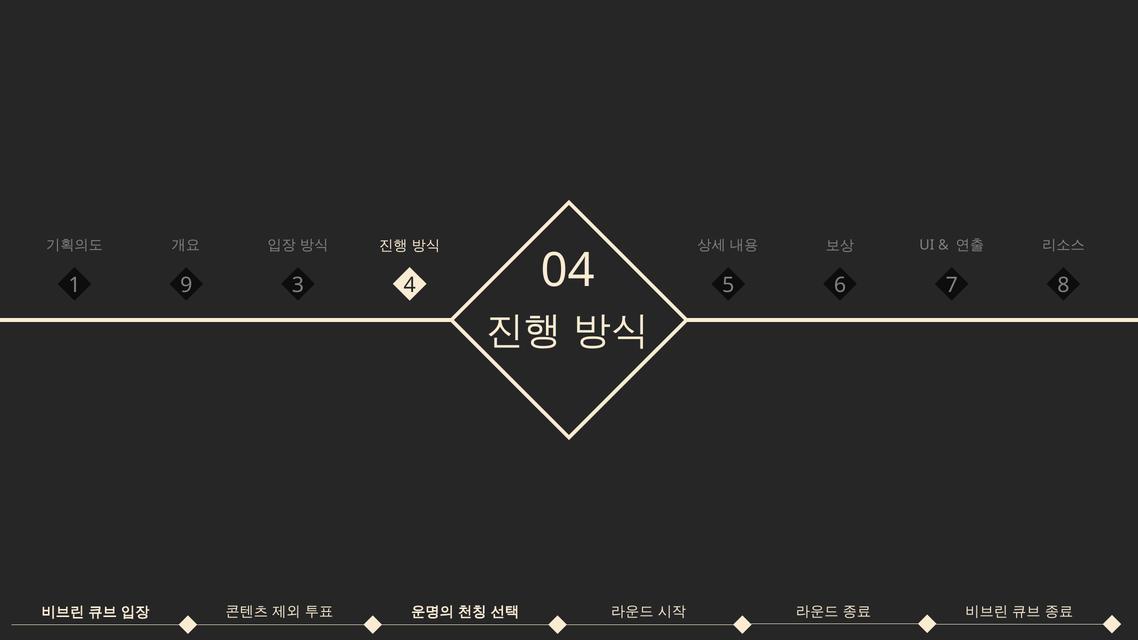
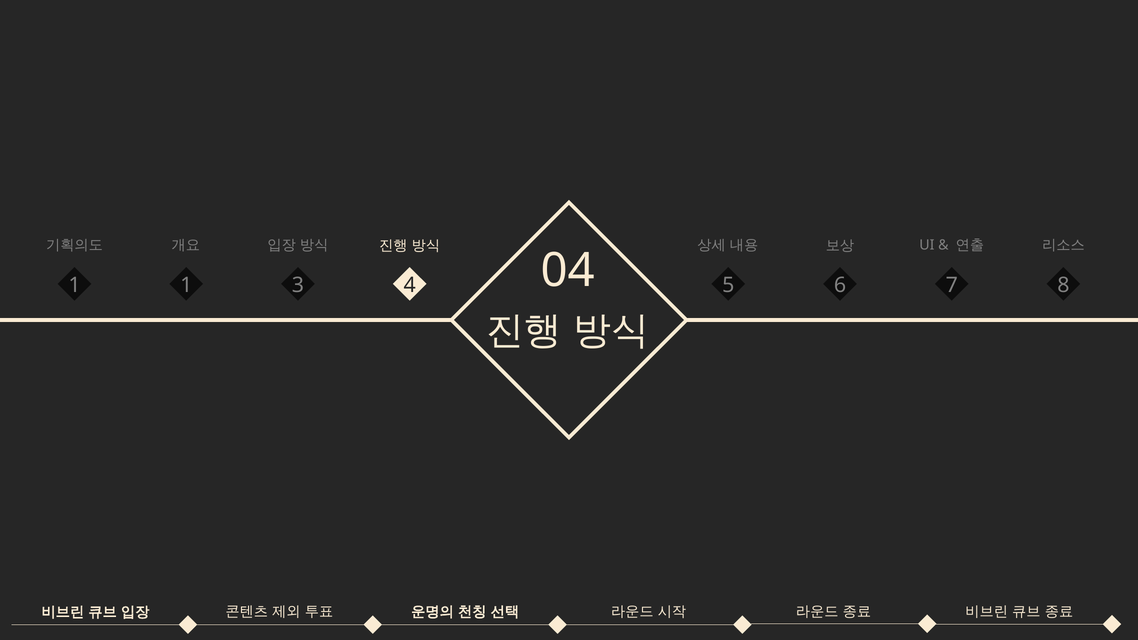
1 9: 9 -> 1
